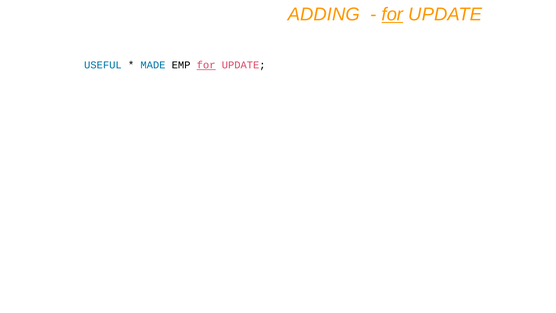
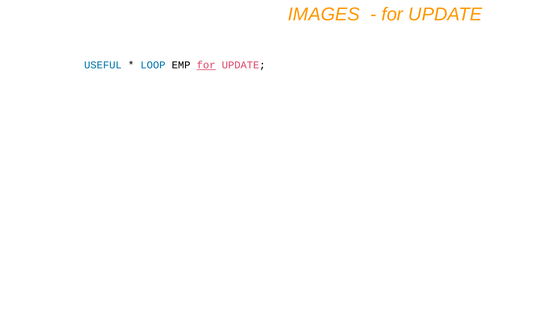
ADDING: ADDING -> IMAGES
for at (392, 14) underline: present -> none
MADE: MADE -> LOOP
